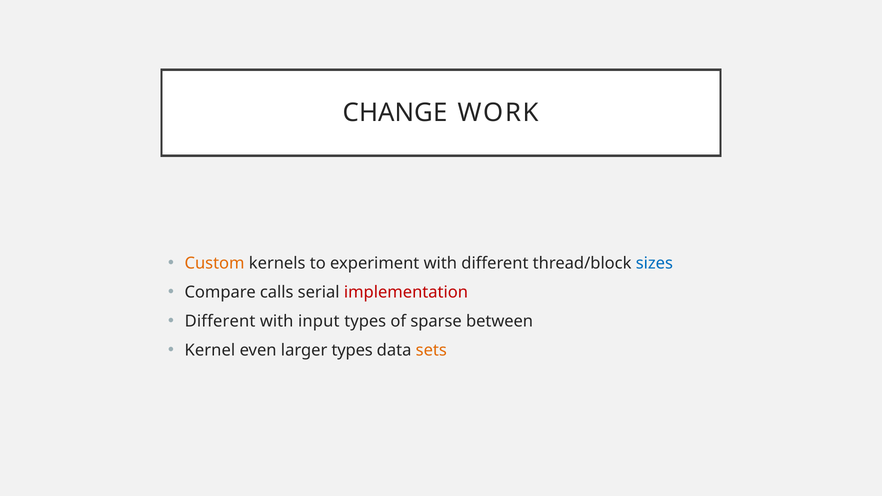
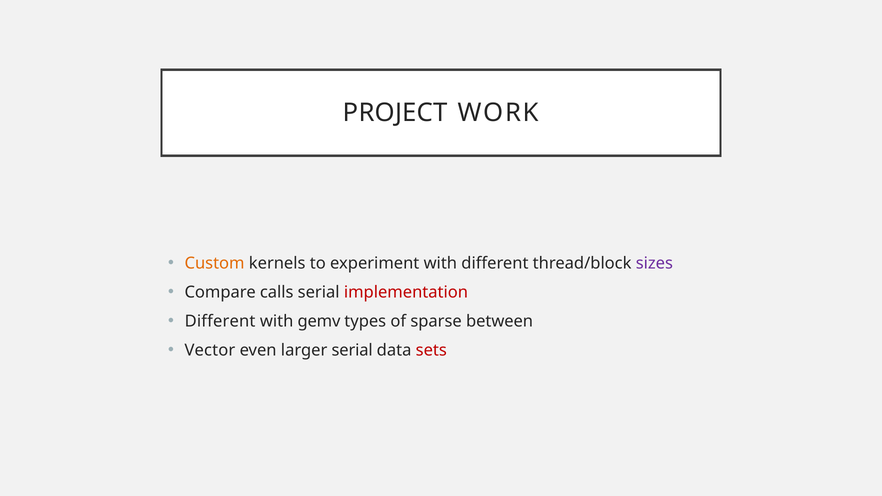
CHANGE: CHANGE -> PROJECT
sizes colour: blue -> purple
input: input -> gemv
Kernel: Kernel -> Vector
larger types: types -> serial
sets colour: orange -> red
